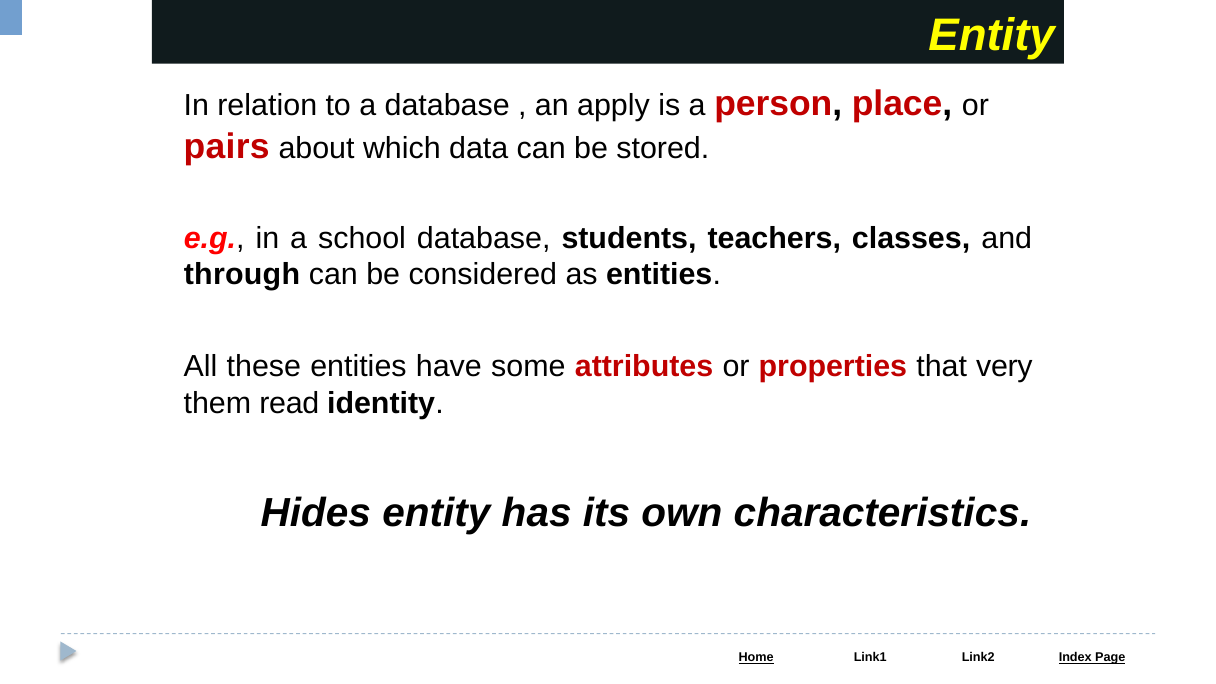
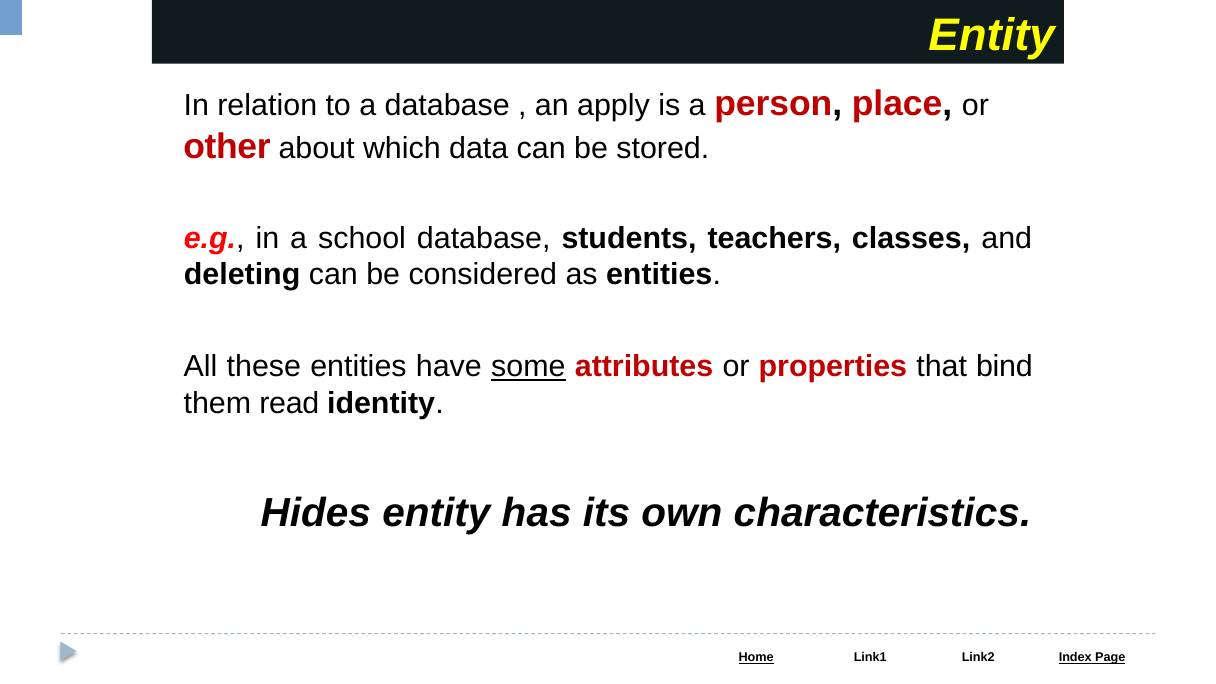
pairs: pairs -> other
through: through -> deleting
some underline: none -> present
very: very -> bind
